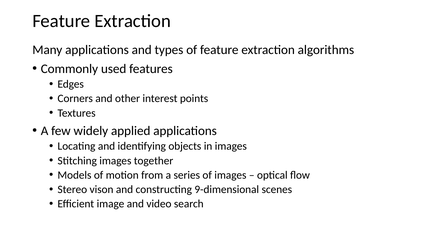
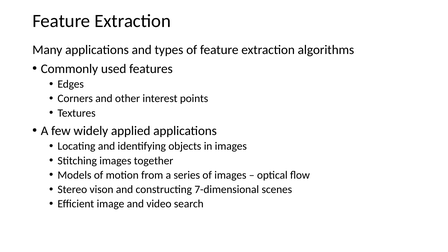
9-dimensional: 9-dimensional -> 7-dimensional
